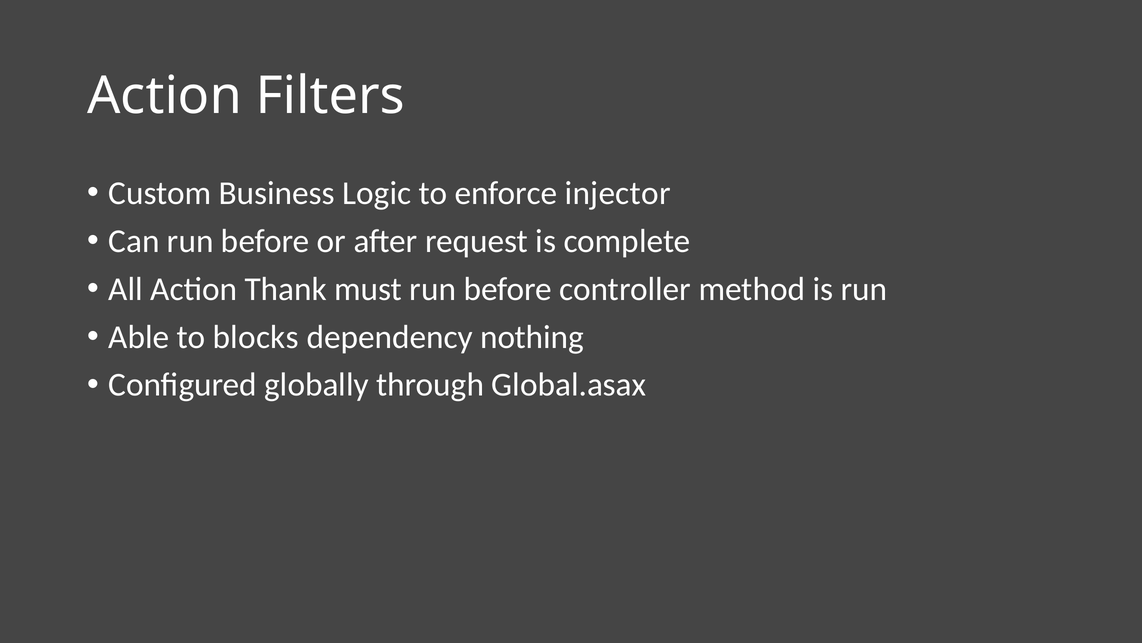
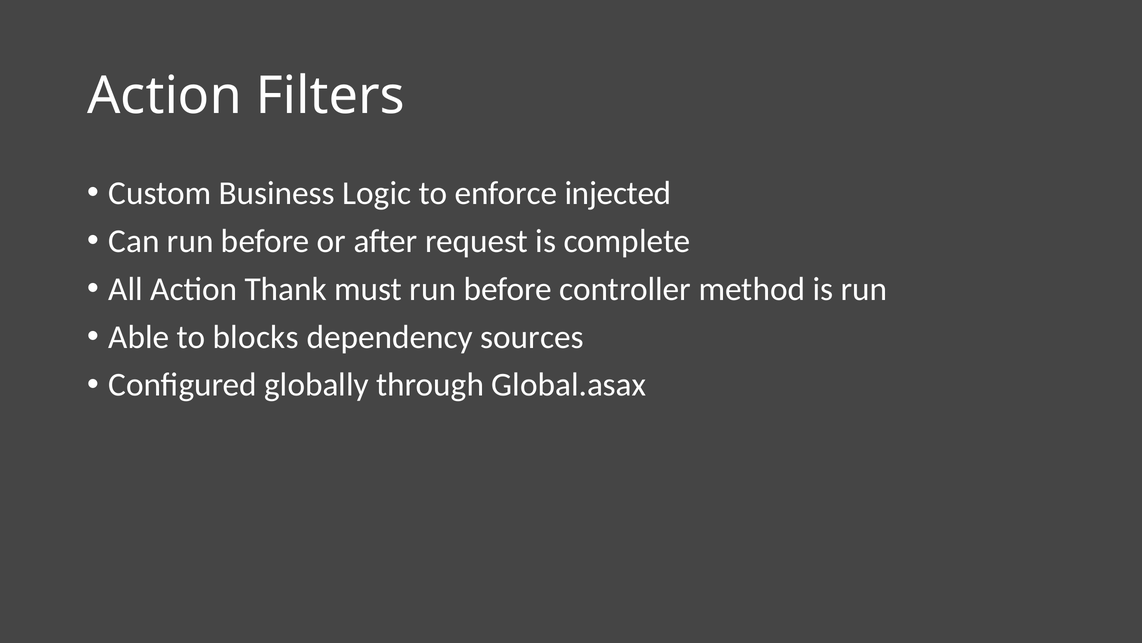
injector: injector -> injected
nothing: nothing -> sources
